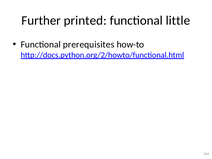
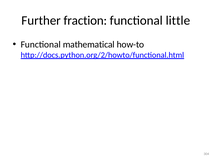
printed: printed -> fraction
prerequisites: prerequisites -> mathematical
